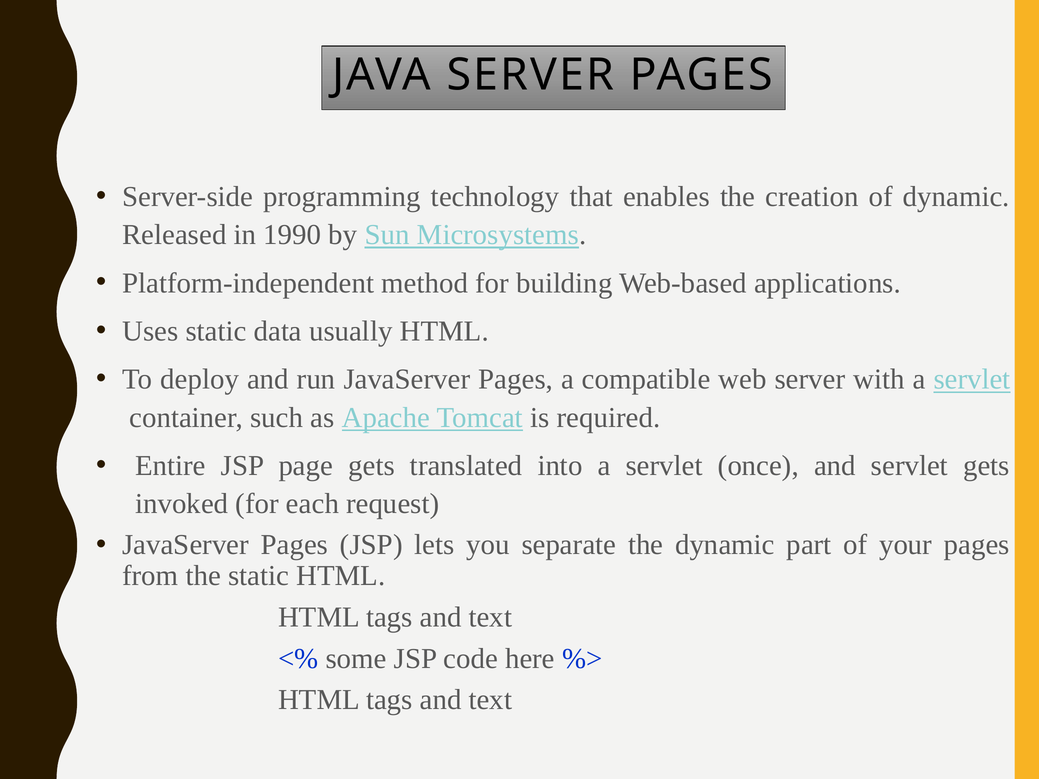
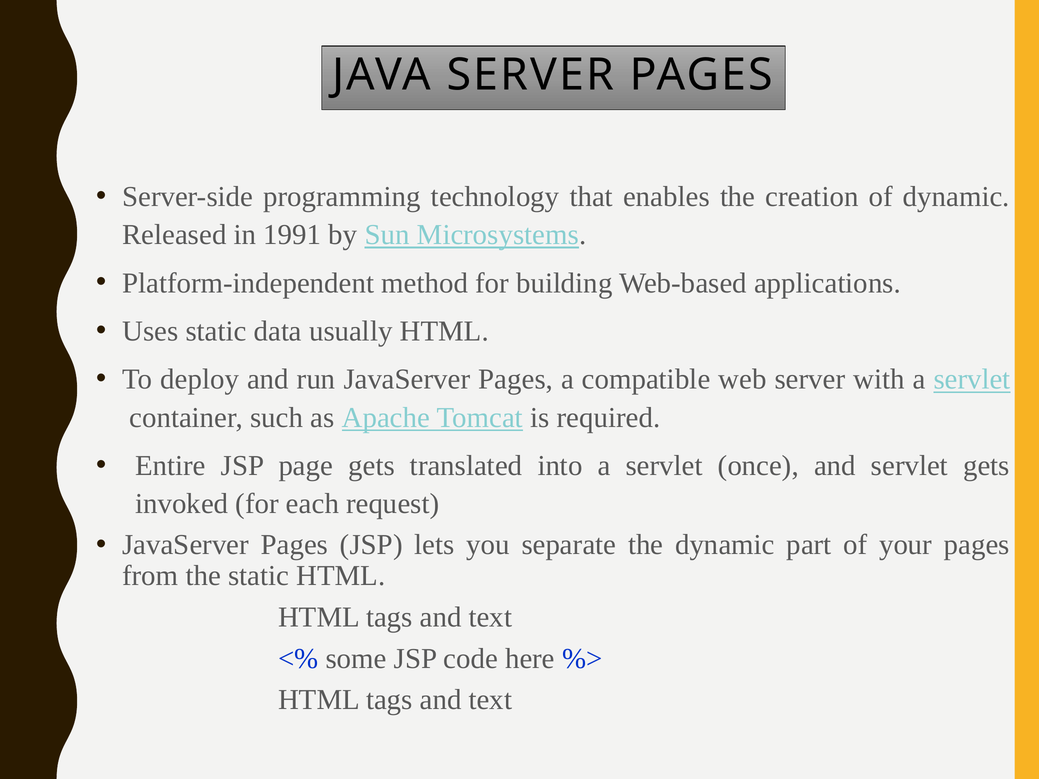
1990: 1990 -> 1991
